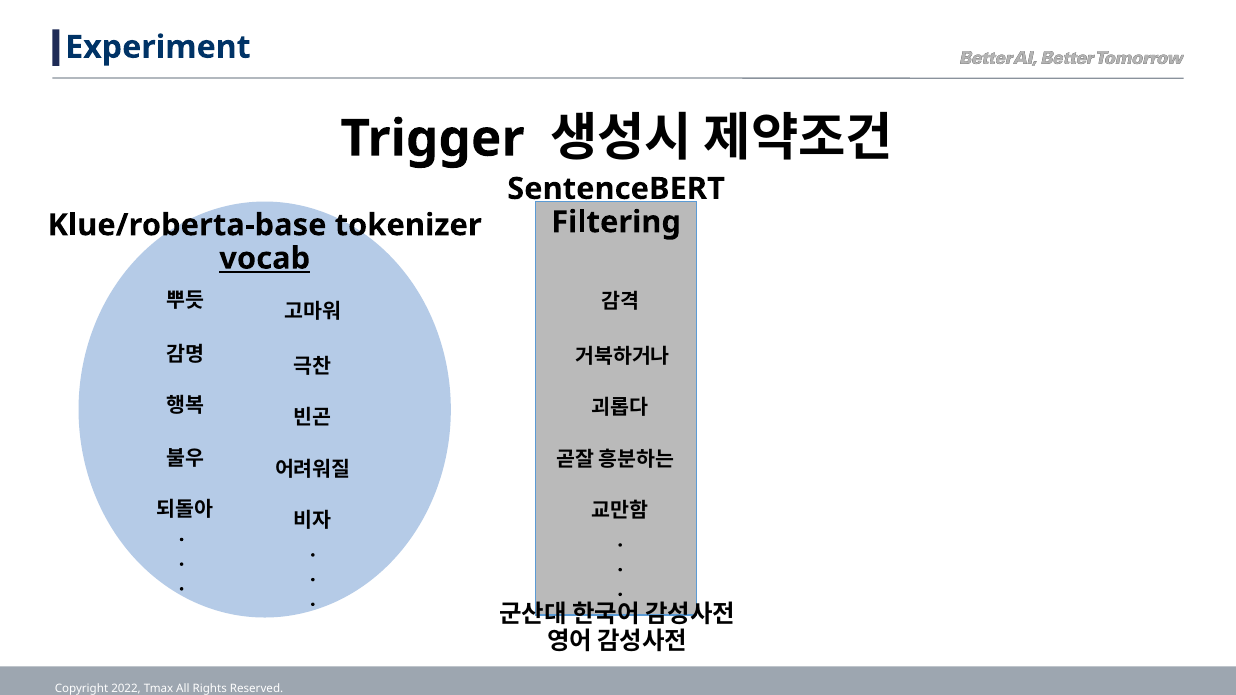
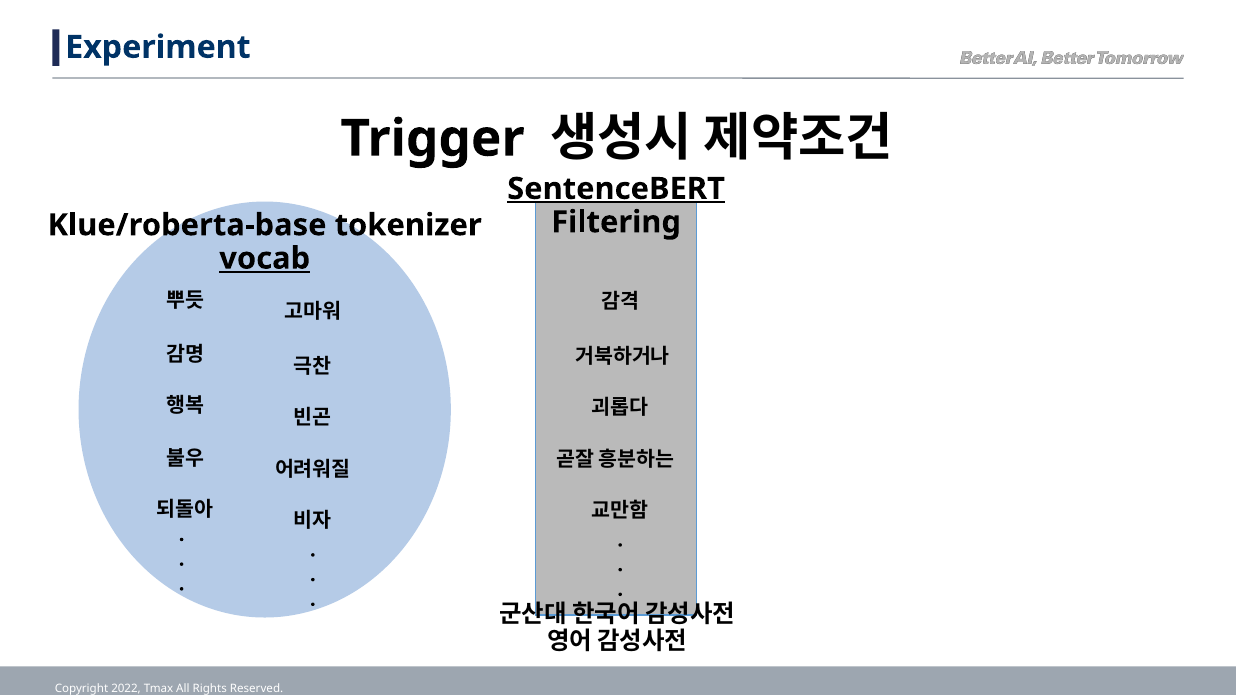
SentenceBERT underline: none -> present
